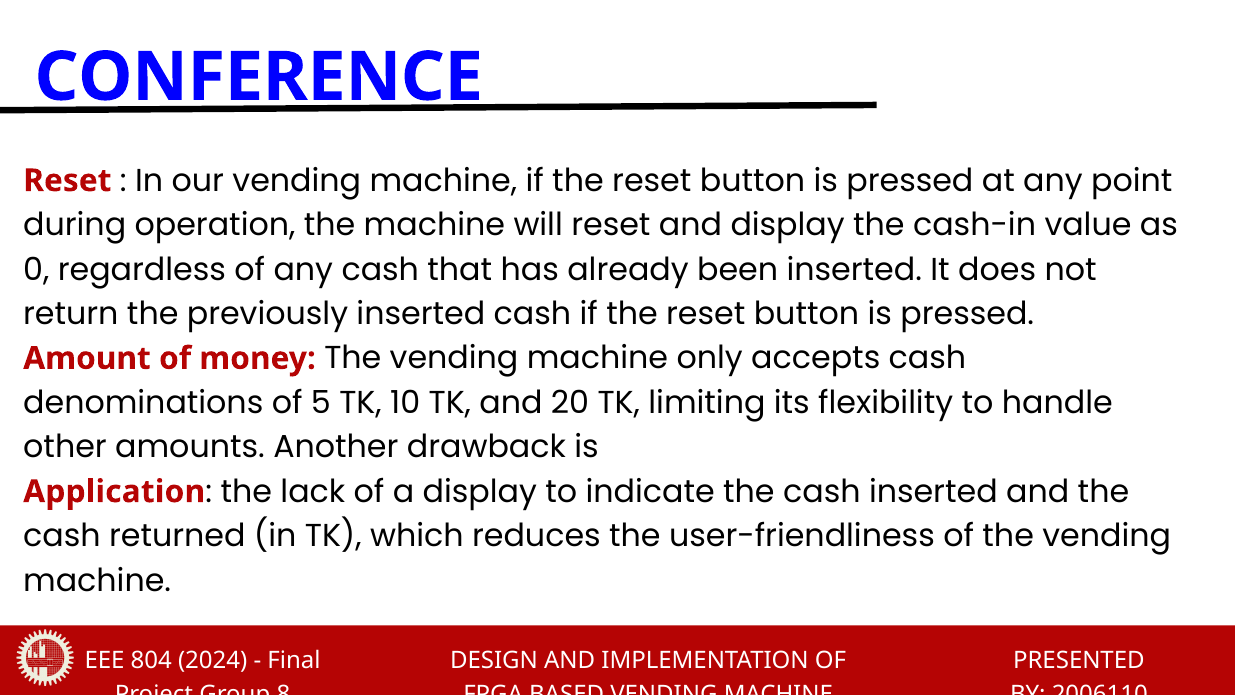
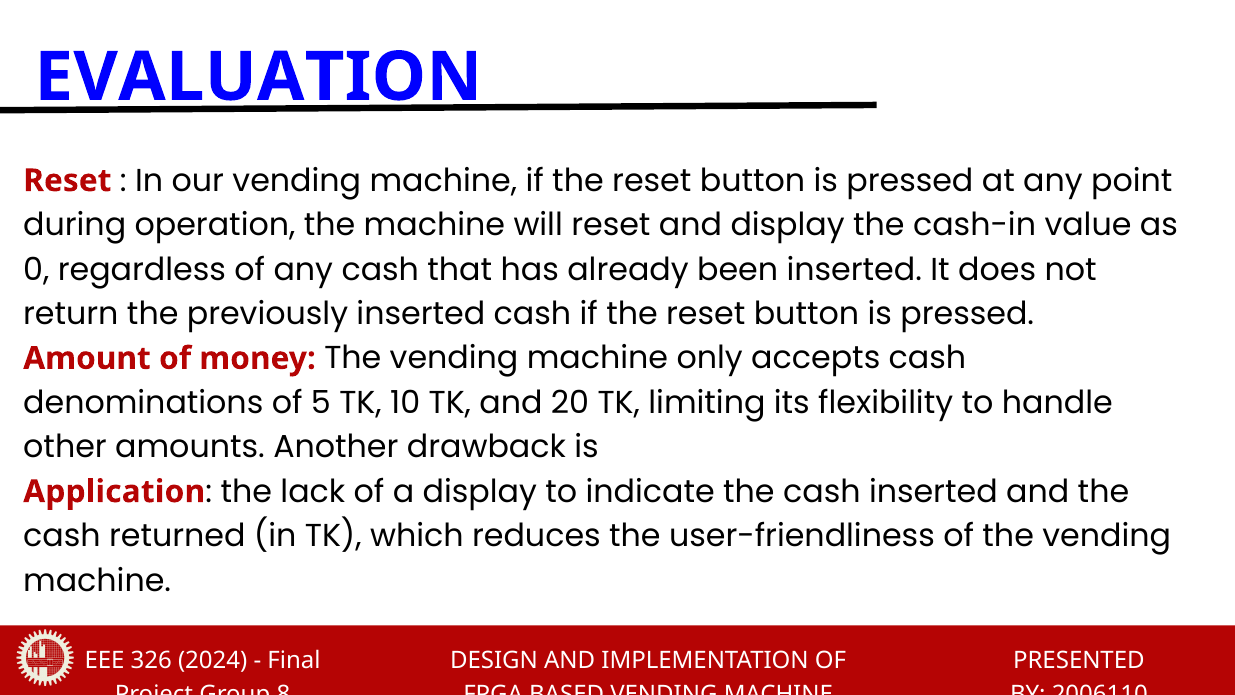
CONFERENCE: CONFERENCE -> EVALUATION
804: 804 -> 326
